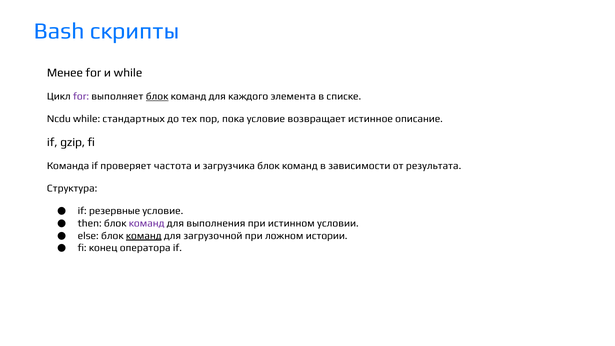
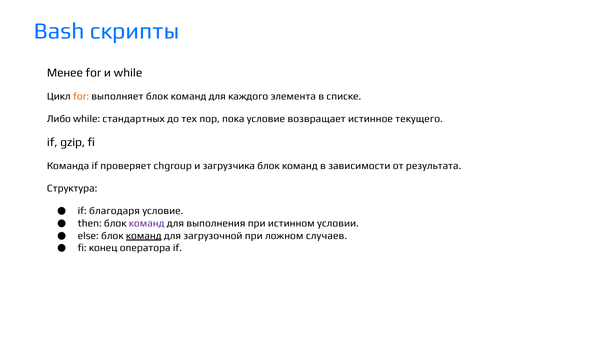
for at (81, 96) colour: purple -> orange
блок at (157, 96) underline: present -> none
Ncdu: Ncdu -> Либо
описание: описание -> текущего
частота: частота -> chgroup
резервные: резервные -> благодаря
истории: истории -> случаев
